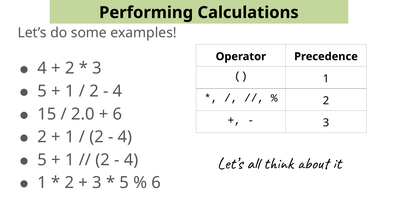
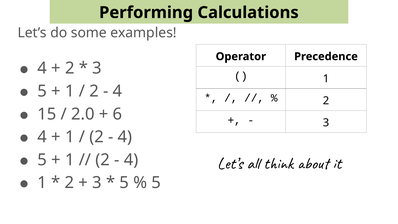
2 at (42, 137): 2 -> 4
6 at (156, 183): 6 -> 5
